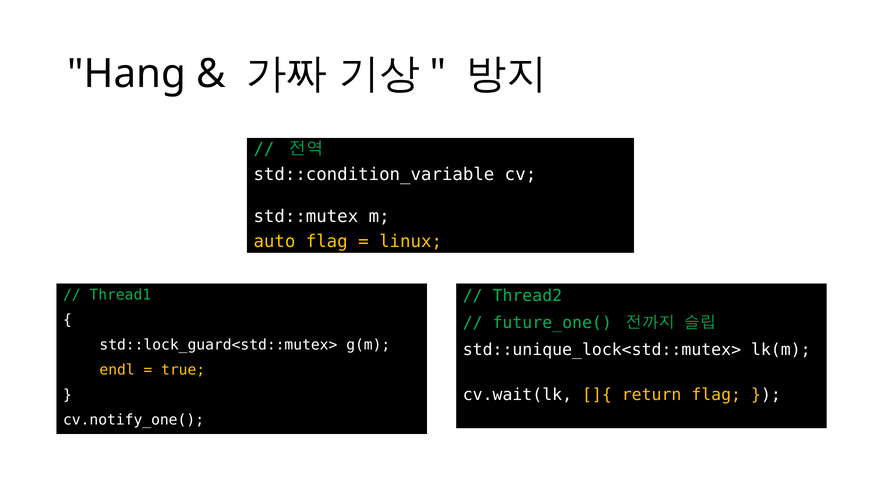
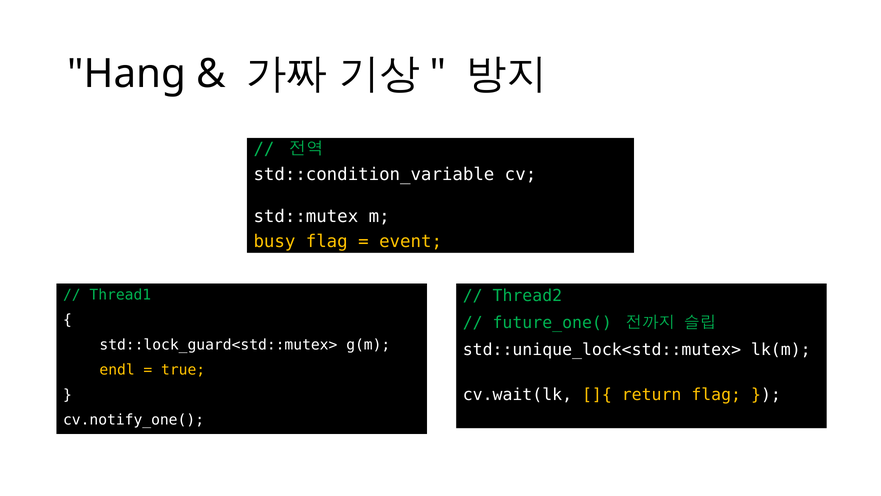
auto: auto -> busy
linux: linux -> event
